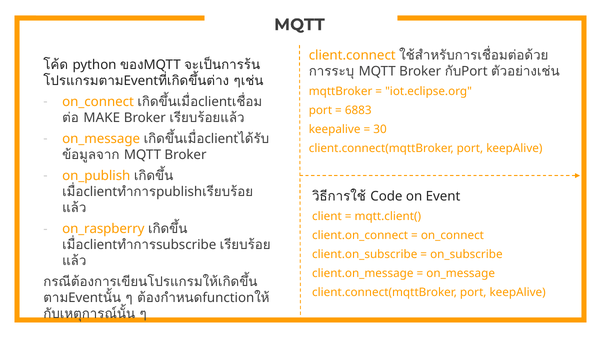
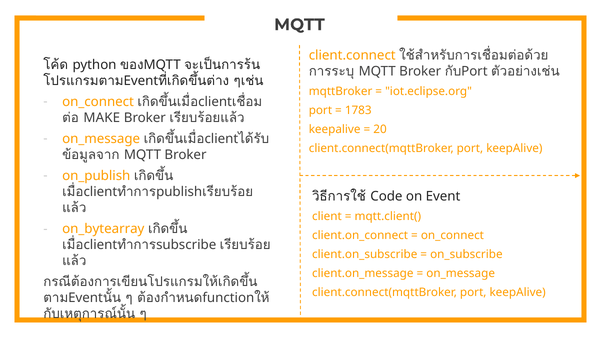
6883: 6883 -> 1783
30: 30 -> 20
on_raspberry: on_raspberry -> on_bytearray
